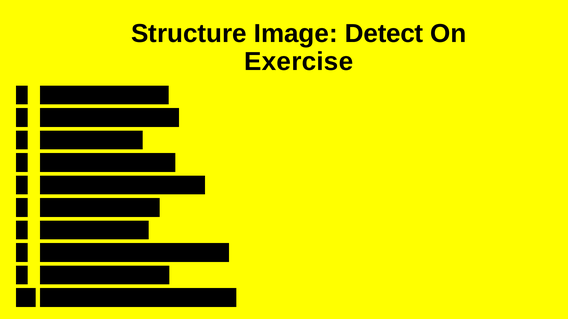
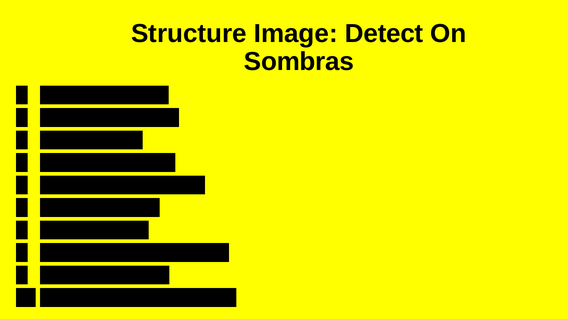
Exercise: Exercise -> Sombras
